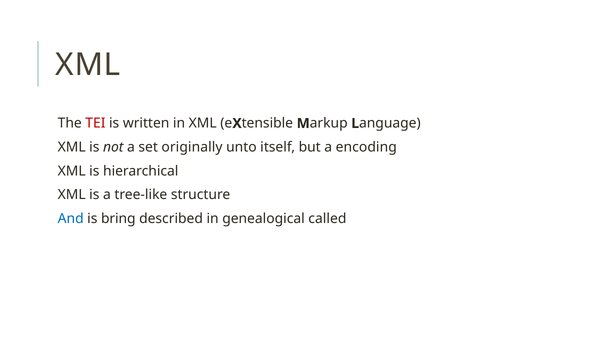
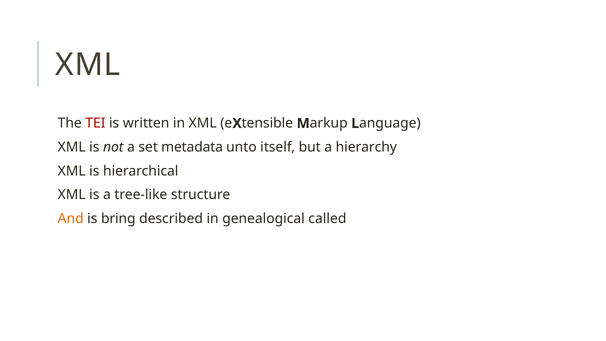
originally: originally -> metadata
encoding: encoding -> hierarchy
And colour: blue -> orange
